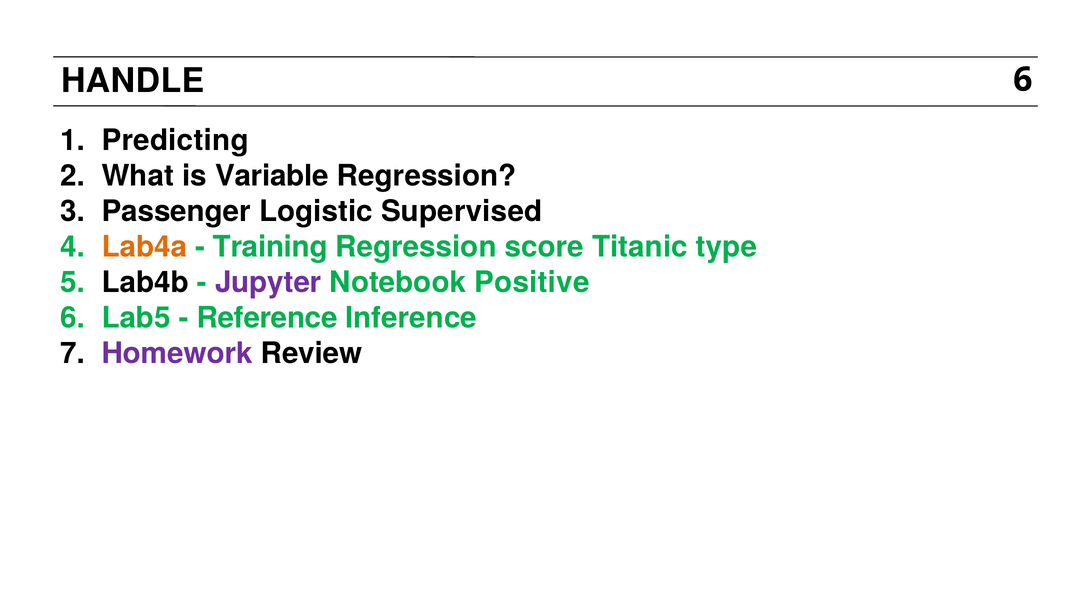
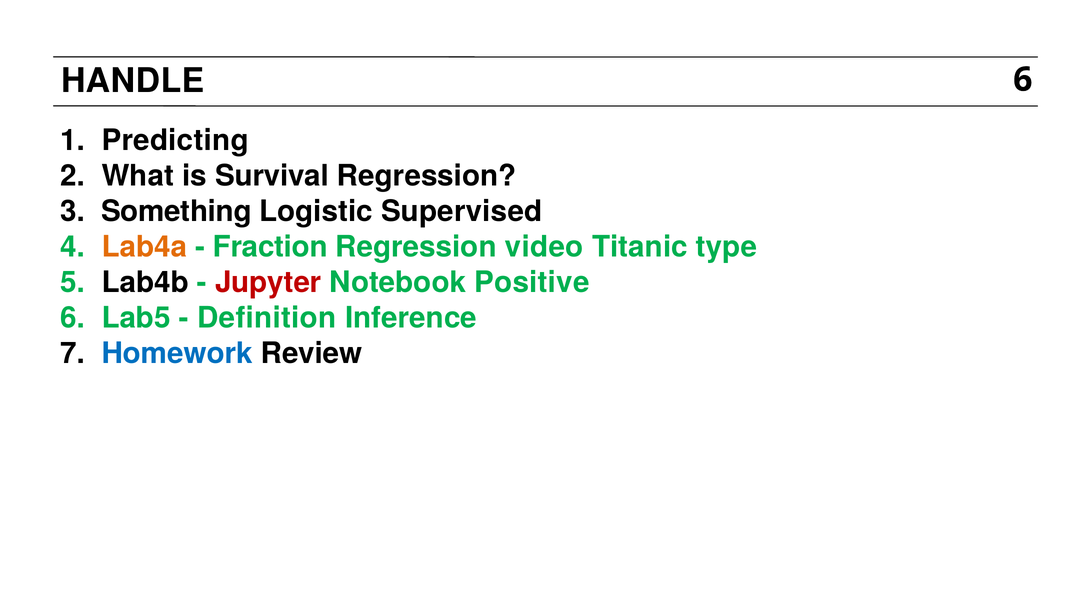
Variable: Variable -> Survival
Passenger: Passenger -> Something
Training: Training -> Fraction
score: score -> video
Jupyter colour: purple -> red
Reference: Reference -> Definition
Homework colour: purple -> blue
